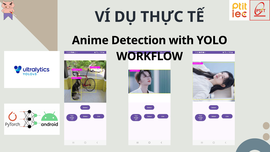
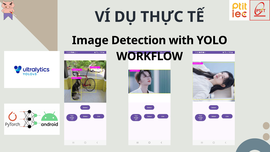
Anime: Anime -> Image
